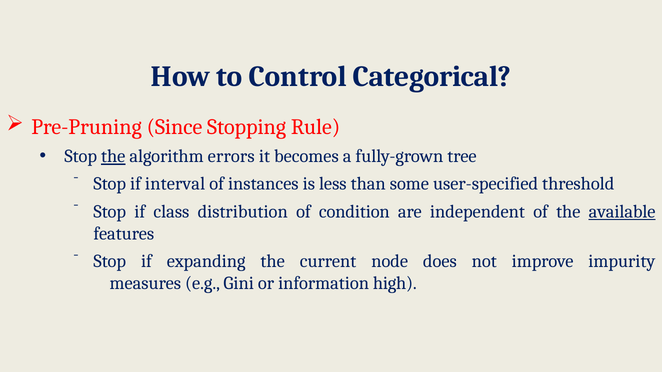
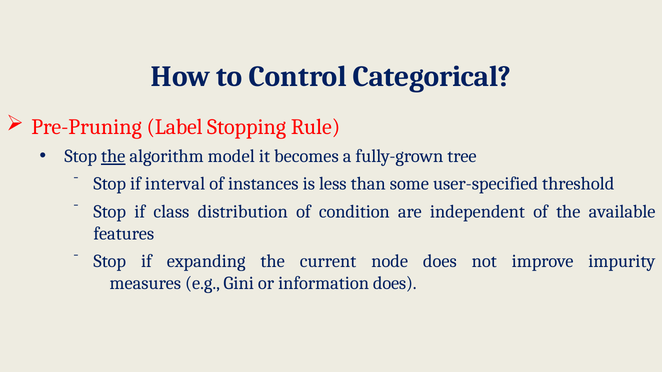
Since: Since -> Label
errors: errors -> model
available underline: present -> none
information high: high -> does
